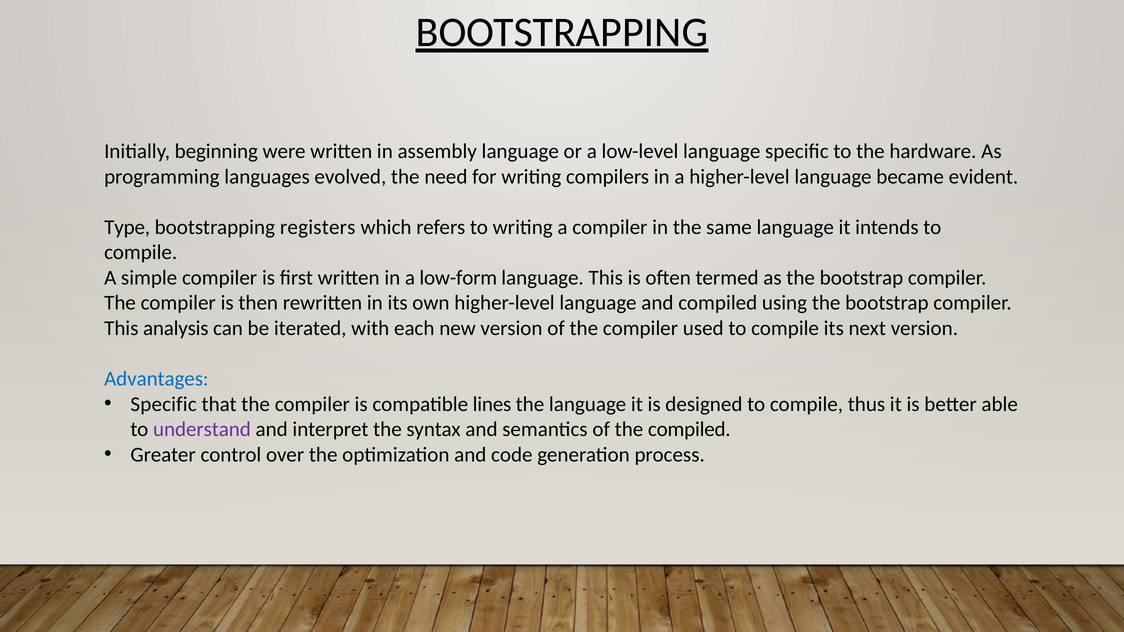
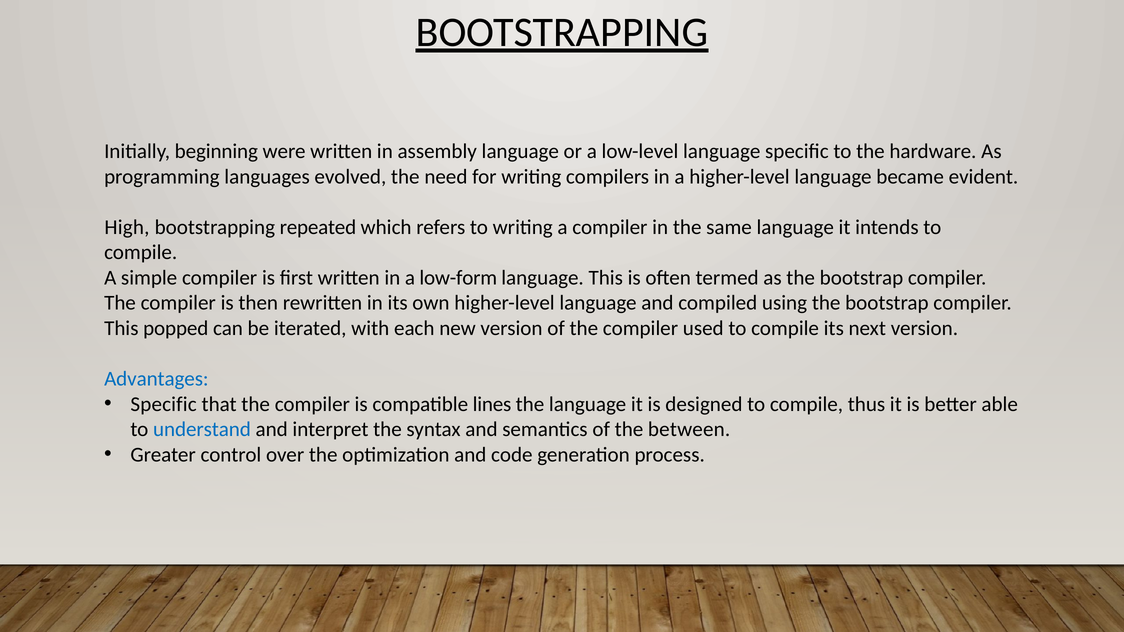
Type: Type -> High
registers: registers -> repeated
analysis: analysis -> popped
understand colour: purple -> blue
the compiled: compiled -> between
